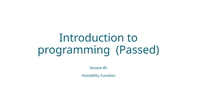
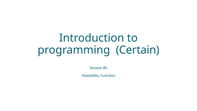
Passed: Passed -> Certain
